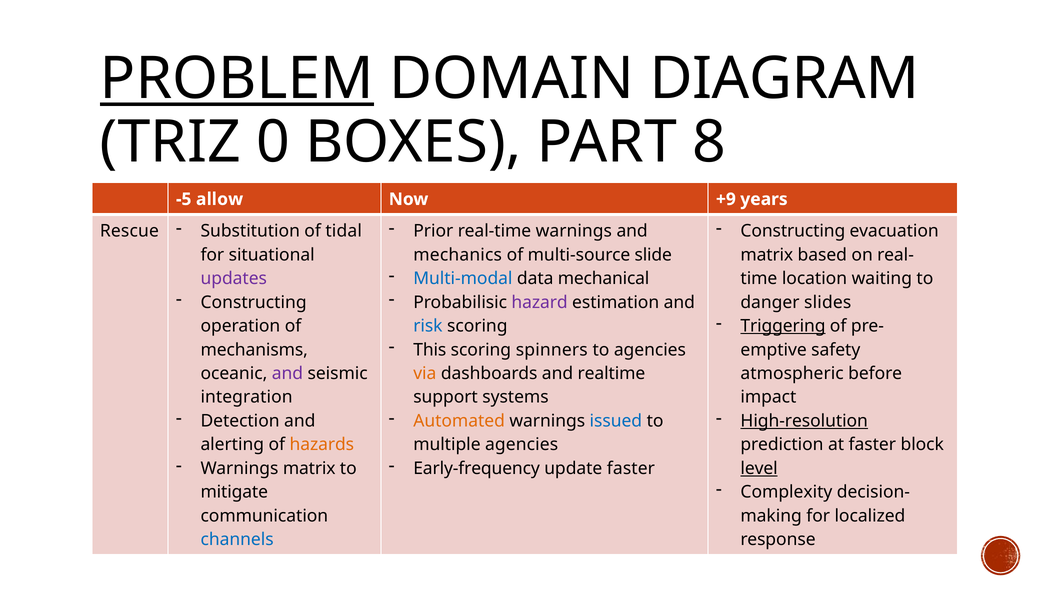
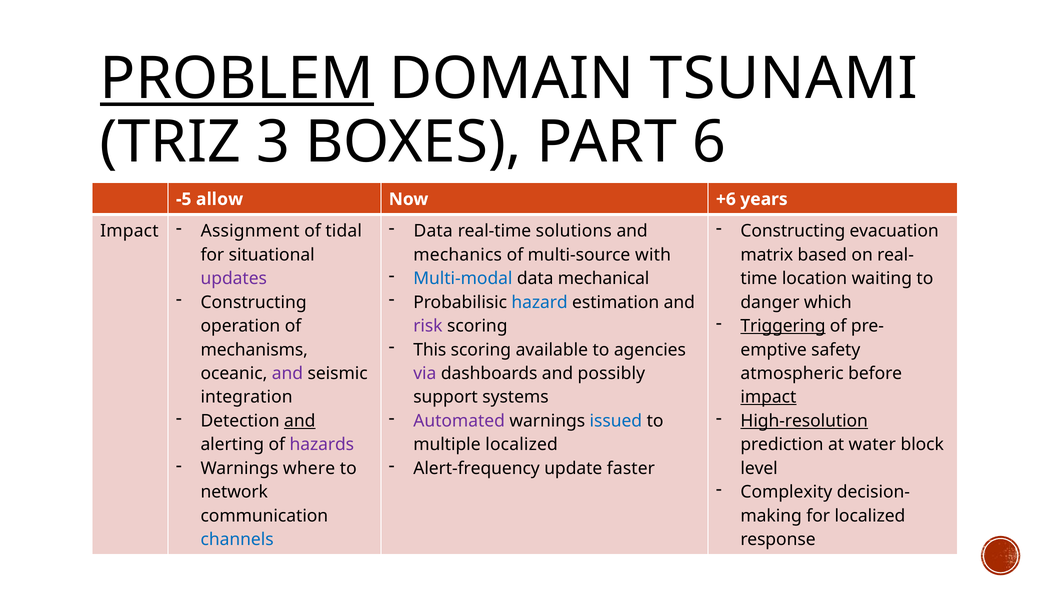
DIAGRAM: DIAGRAM -> TSUNAMI
0: 0 -> 3
8: 8 -> 6
+9: +9 -> +6
Prior at (433, 231): Prior -> Data
real-time warnings: warnings -> solutions
Rescue at (129, 231): Rescue -> Impact
Substitution: Substitution -> Assignment
slide: slide -> with
hazard colour: purple -> blue
slides: slides -> which
risk colour: blue -> purple
spinners: spinners -> available
via colour: orange -> purple
realtime: realtime -> possibly
impact at (768, 397) underline: none -> present
and at (300, 421) underline: none -> present
Automated colour: orange -> purple
hazards colour: orange -> purple
multiple agencies: agencies -> localized
at faster: faster -> water
Warnings matrix: matrix -> where
Early-frequency: Early-frequency -> Alert-frequency
level underline: present -> none
mitigate: mitigate -> network
